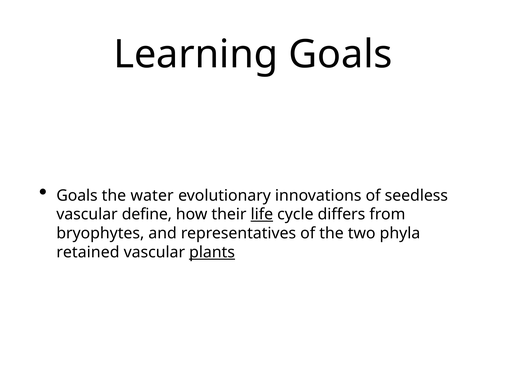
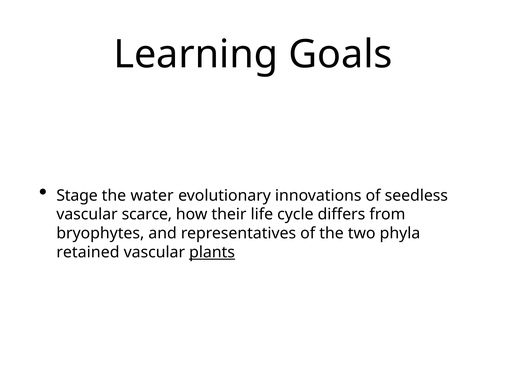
Goals at (77, 196): Goals -> Stage
define: define -> scarce
life underline: present -> none
